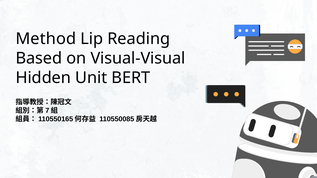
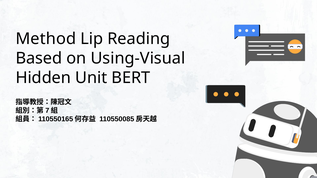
Visual-Visual: Visual-Visual -> Using-Visual
